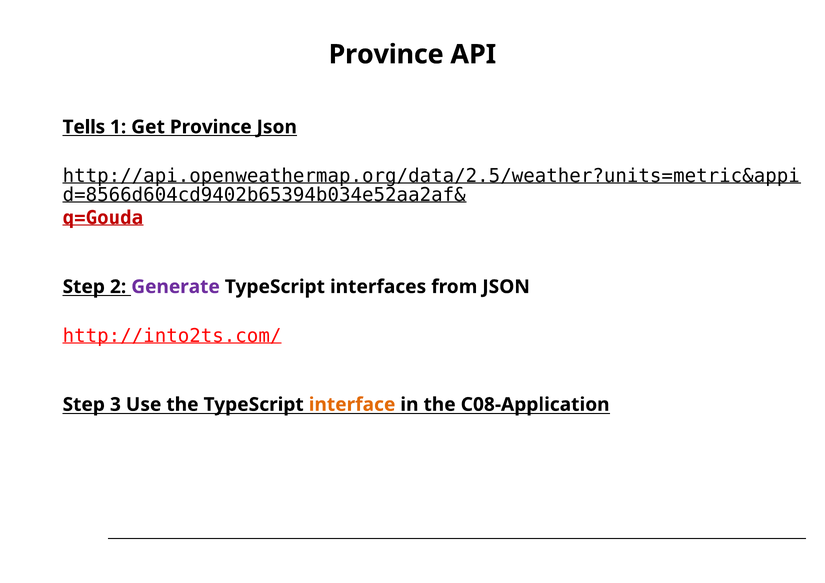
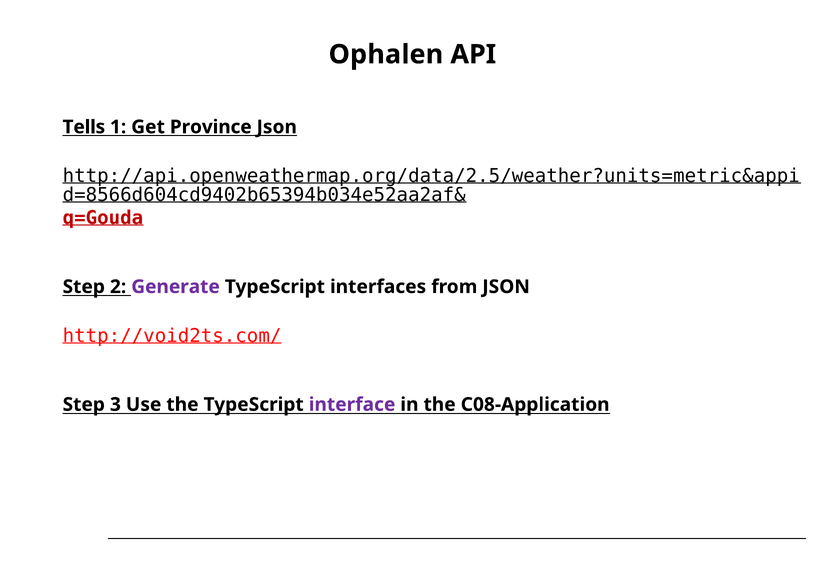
Province at (386, 54): Province -> Ophalen
http://into2ts.com/: http://into2ts.com/ -> http://void2ts.com/
interface colour: orange -> purple
